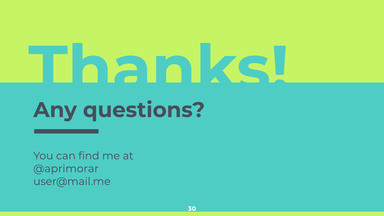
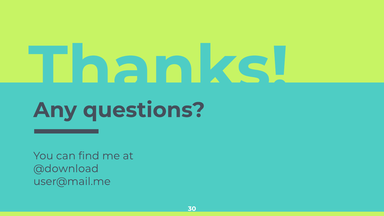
@aprimorar: @aprimorar -> @download
